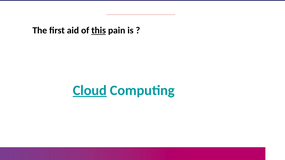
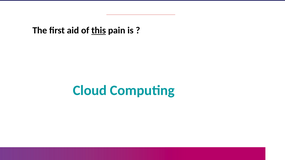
Cloud underline: present -> none
